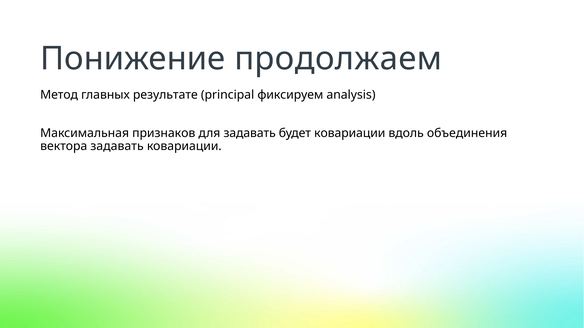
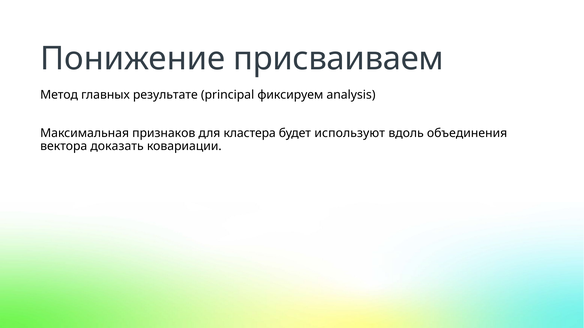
продолжаем: продолжаем -> присваиваем
для задавать: задавать -> кластера
будет ковариации: ковариации -> используют
вектора задавать: задавать -> доказать
